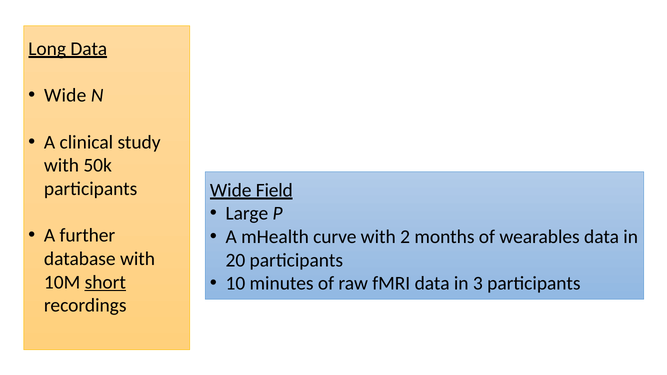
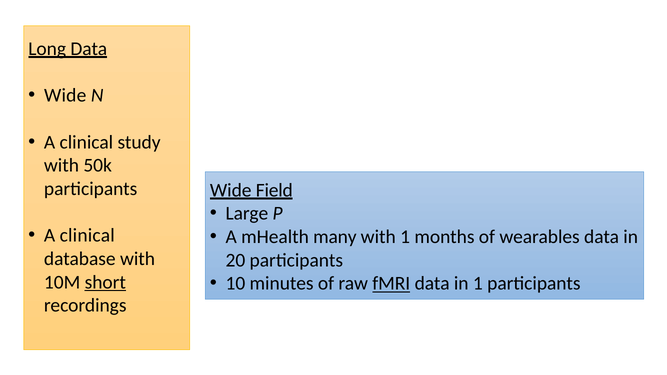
further at (87, 236): further -> clinical
curve: curve -> many
with 2: 2 -> 1
fMRI underline: none -> present
in 3: 3 -> 1
